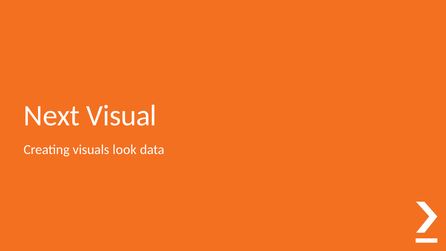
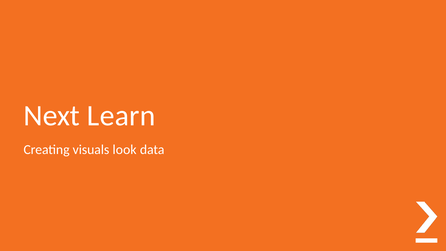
Visual: Visual -> Learn
